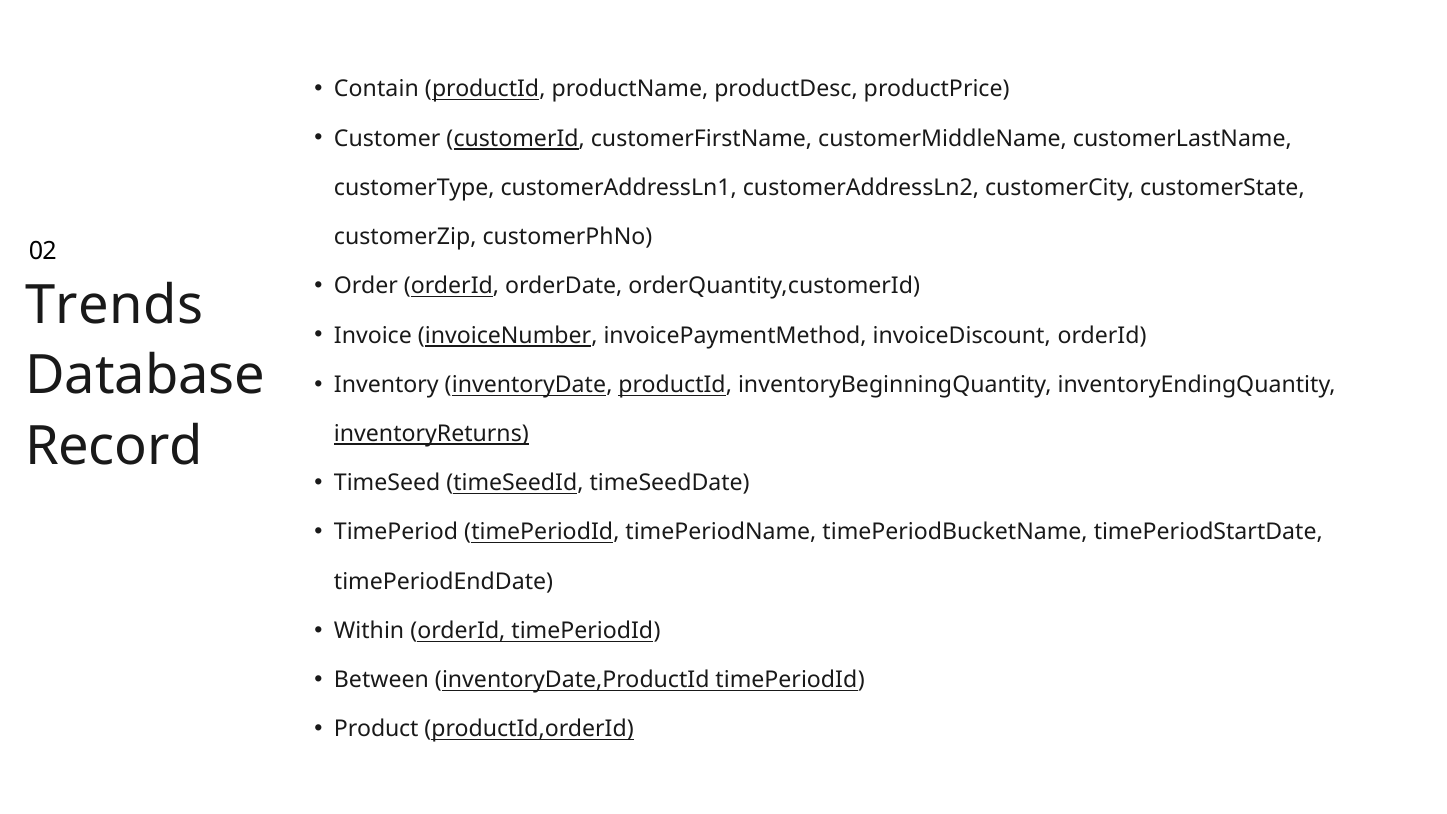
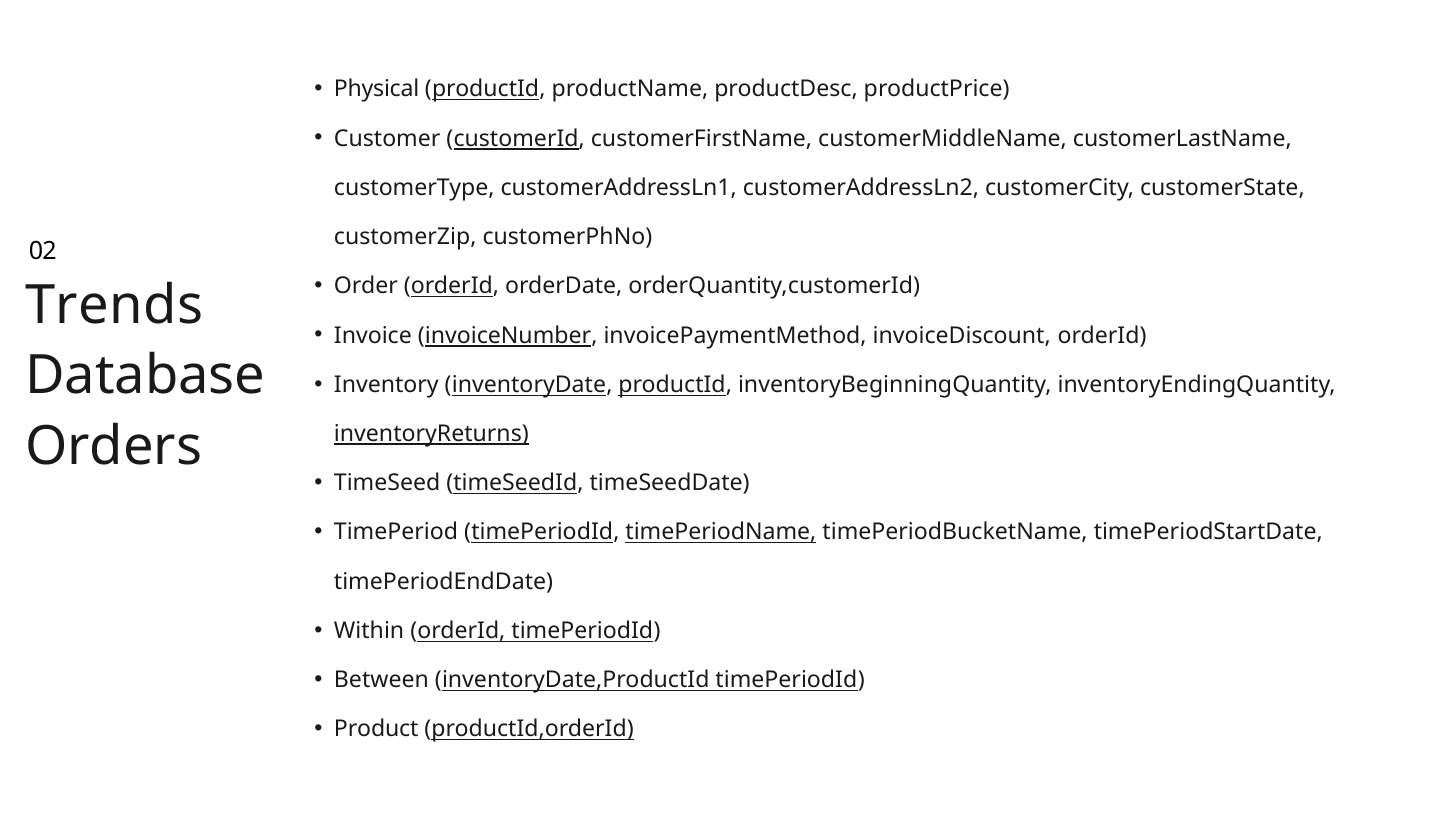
Contain: Contain -> Physical
Record: Record -> Orders
timePeriodName underline: none -> present
